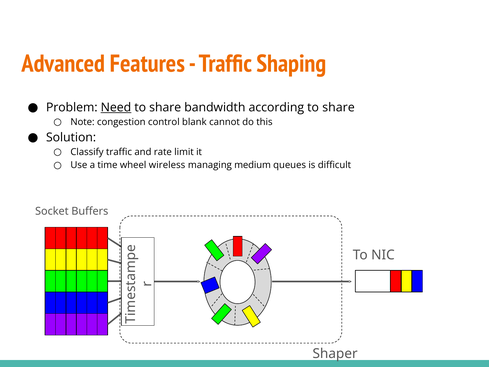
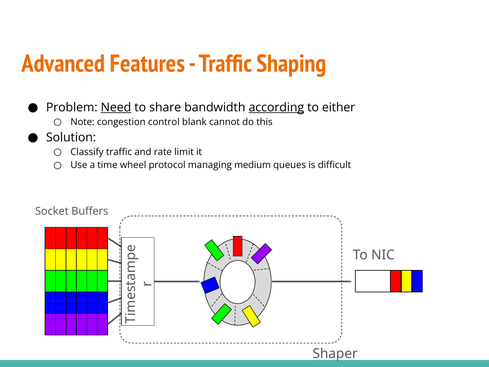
according underline: none -> present
share at (339, 107): share -> either
wireless: wireless -> protocol
